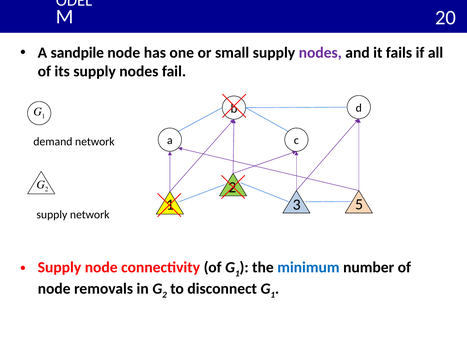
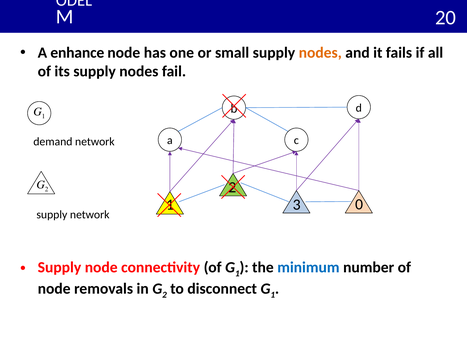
sandpile: sandpile -> enhance
nodes at (320, 53) colour: purple -> orange
5: 5 -> 0
